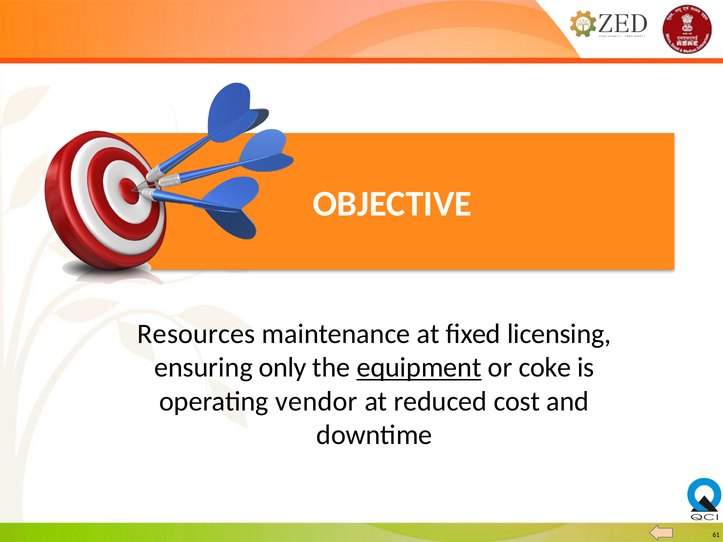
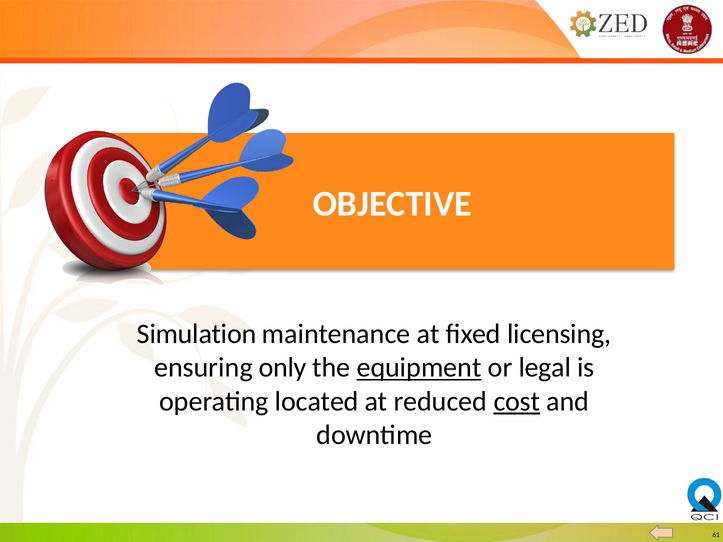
Resources: Resources -> Simulation
coke: coke -> legal
vendor: vendor -> located
cost underline: none -> present
